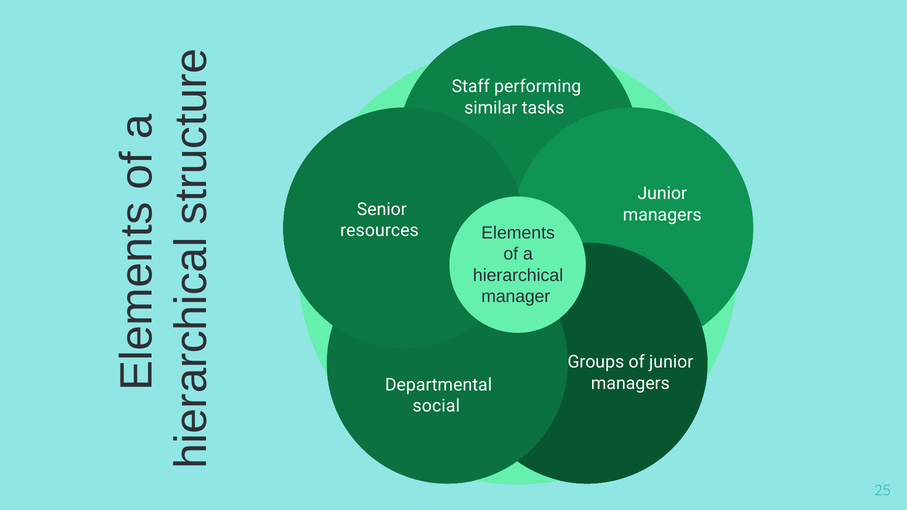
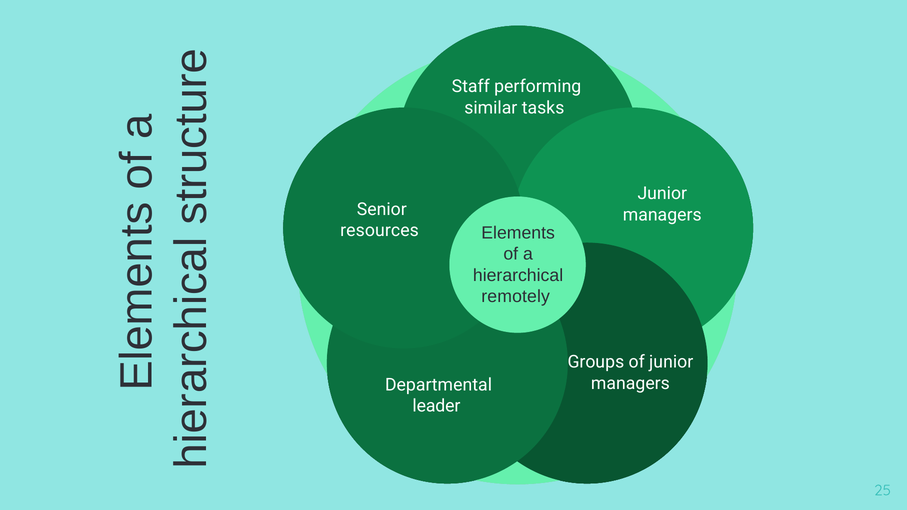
manager: manager -> remotely
social: social -> leader
